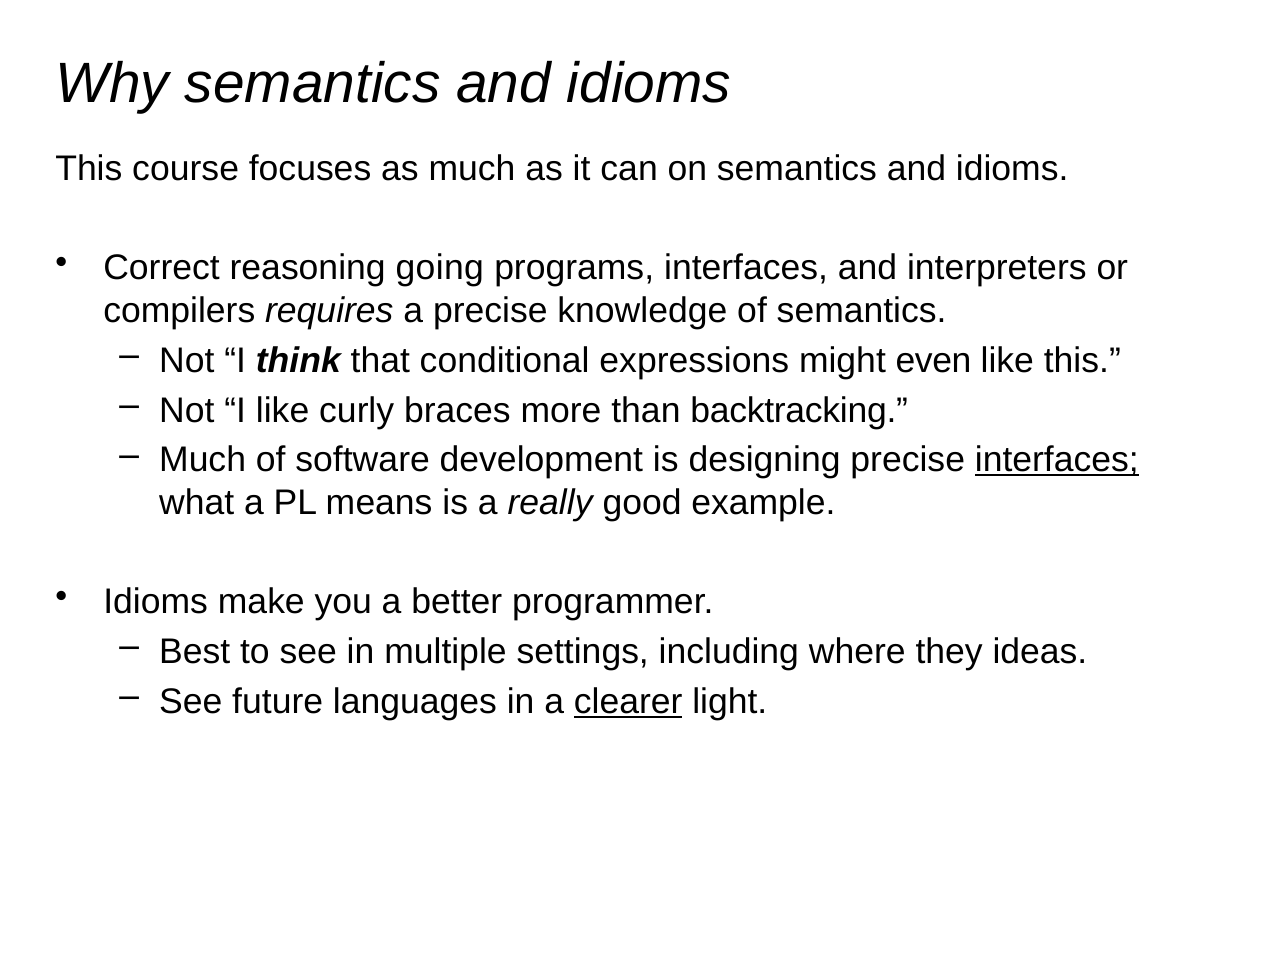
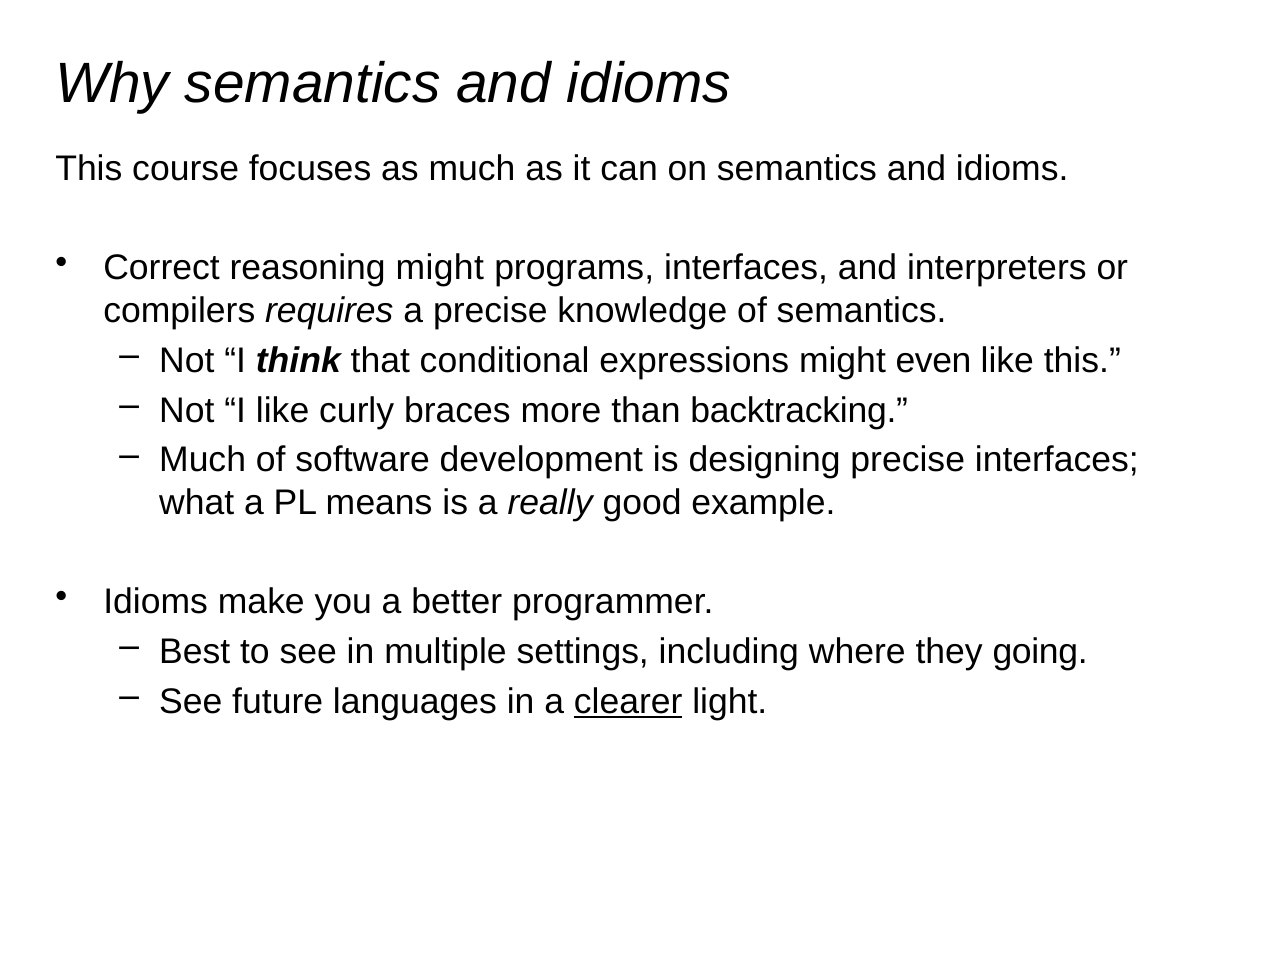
reasoning going: going -> might
interfaces at (1057, 460) underline: present -> none
ideas: ideas -> going
